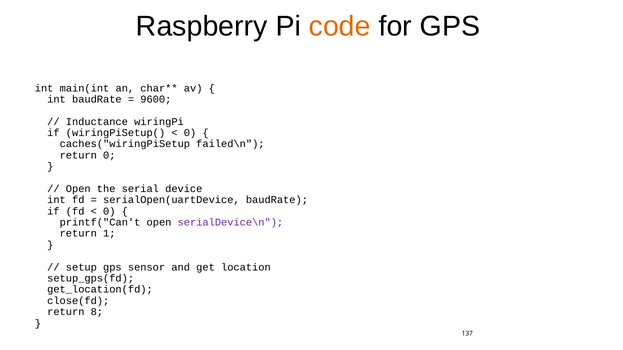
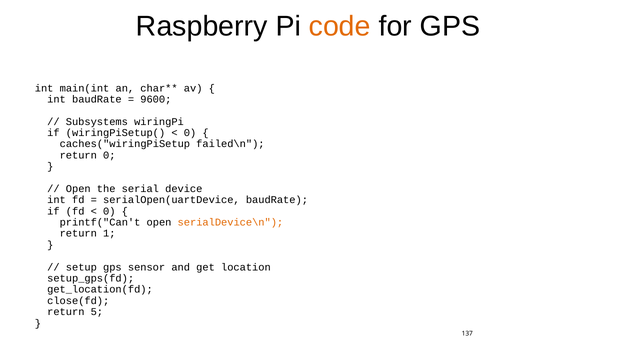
Inductance: Inductance -> Subsystems
serialDevice\n colour: purple -> orange
8: 8 -> 5
